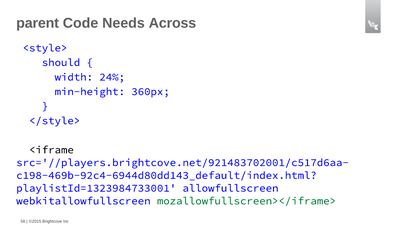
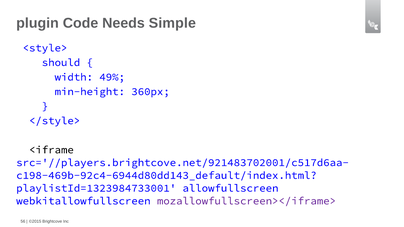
parent: parent -> plugin
Across: Across -> Simple
24%: 24% -> 49%
mozallowfullscreen></iframe> colour: green -> purple
